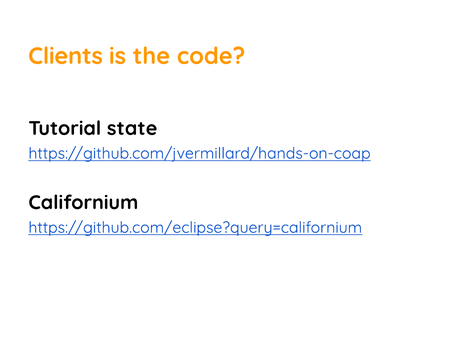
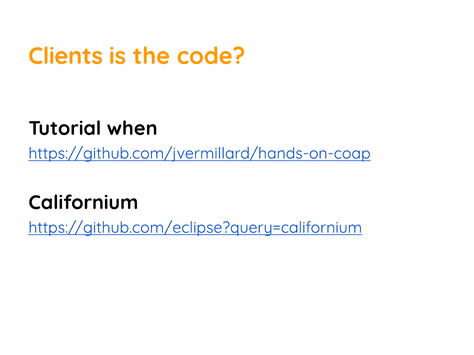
state: state -> when
